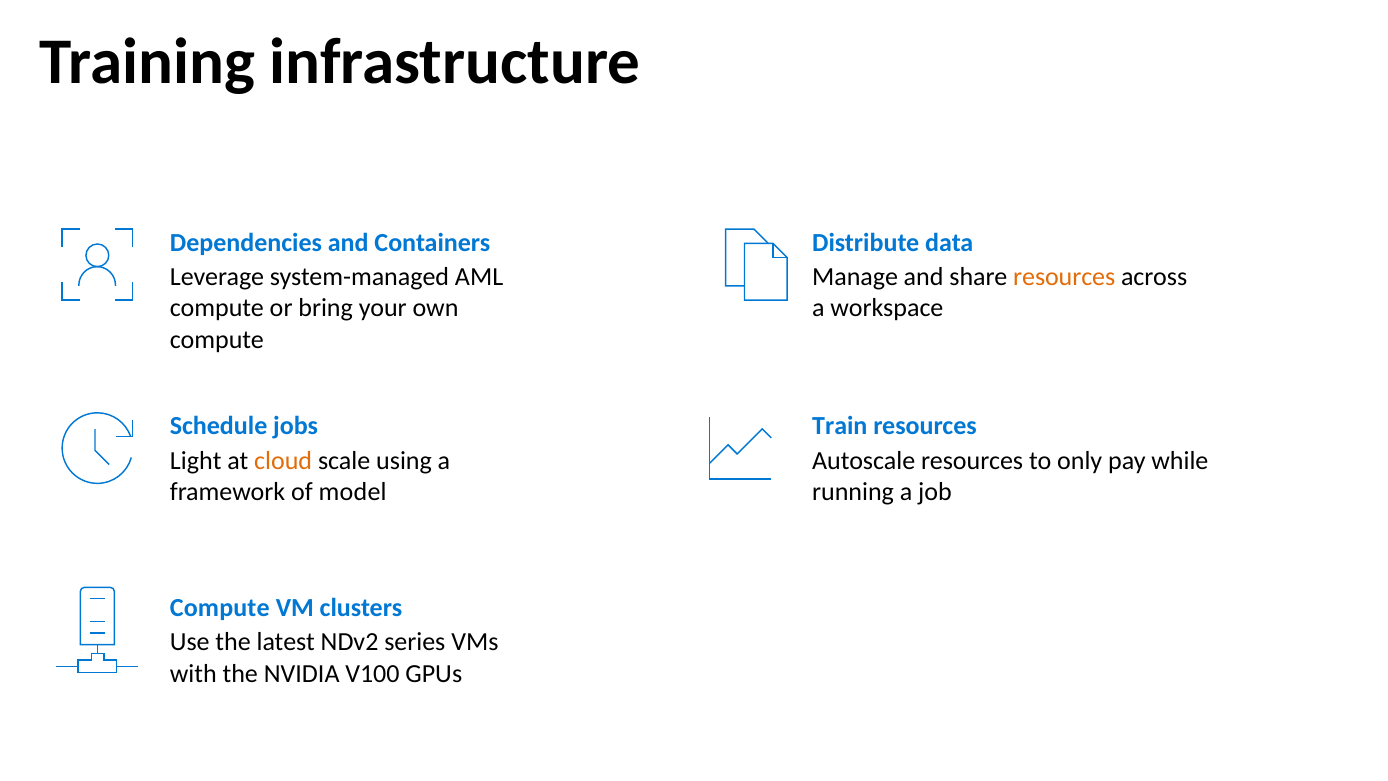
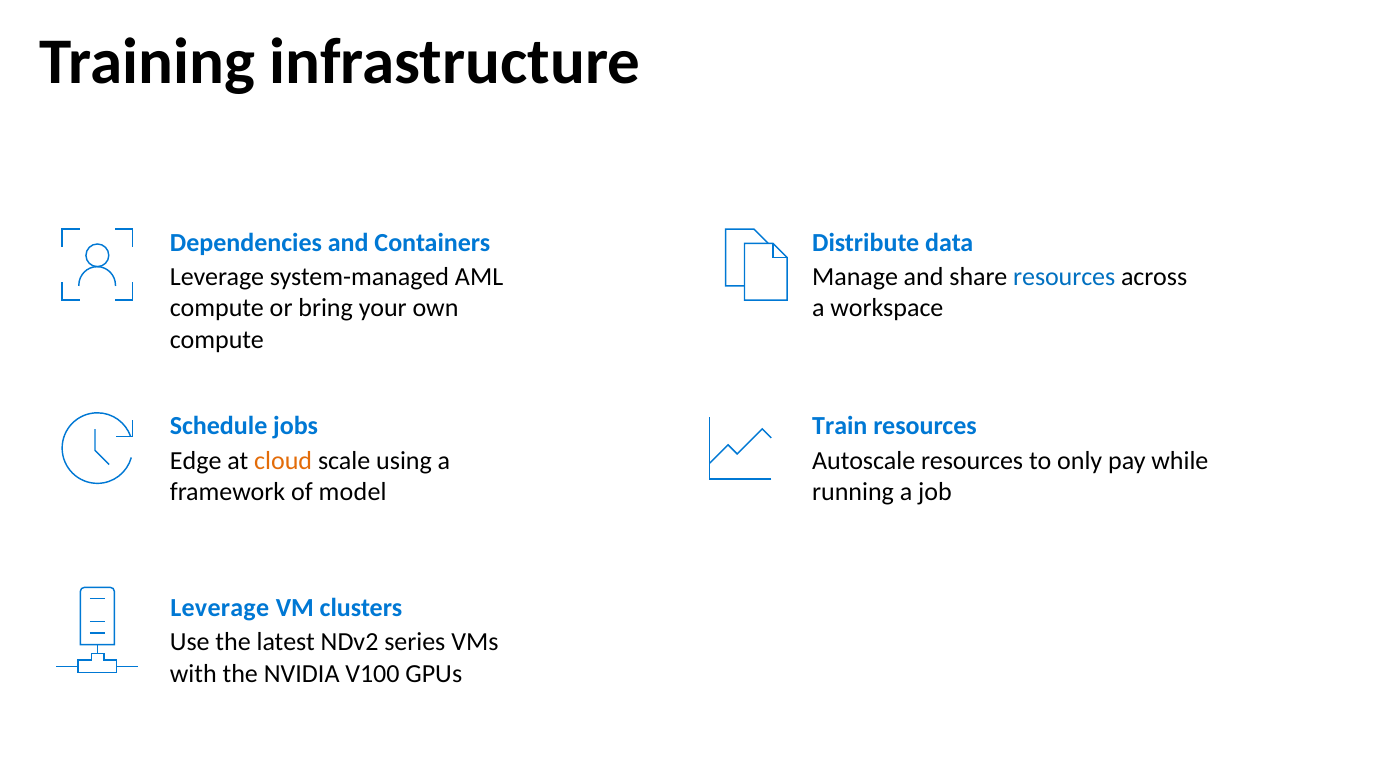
resources at (1064, 277) colour: orange -> blue
Light: Light -> Edge
Compute at (220, 608): Compute -> Leverage
